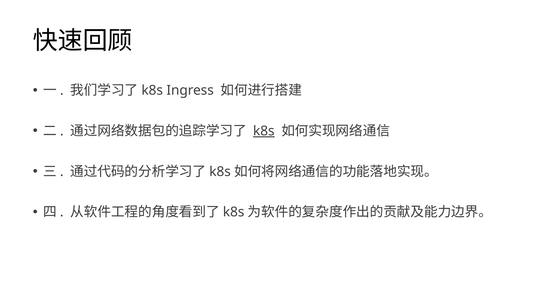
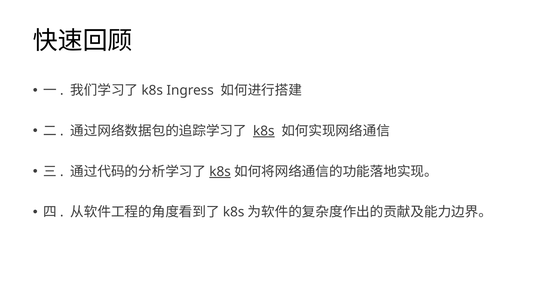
k8s at (220, 172) underline: none -> present
